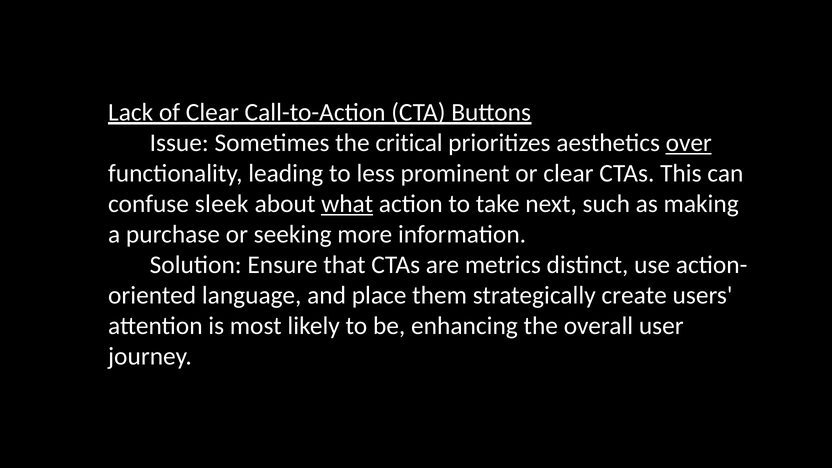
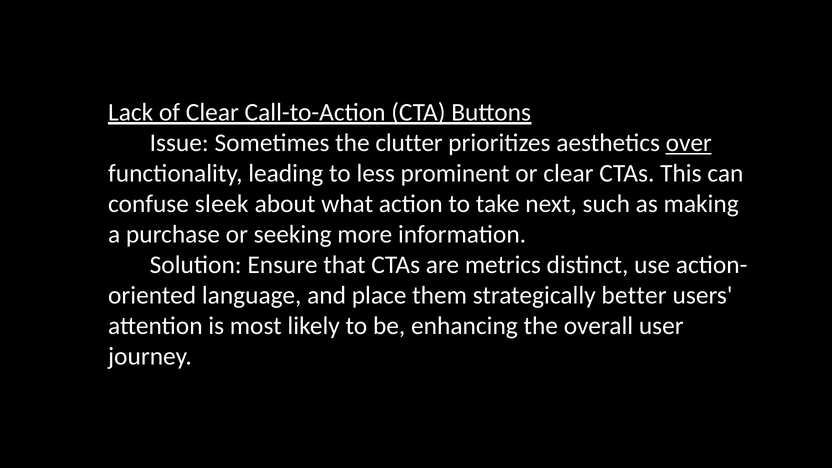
critical: critical -> clutter
what underline: present -> none
create: create -> better
